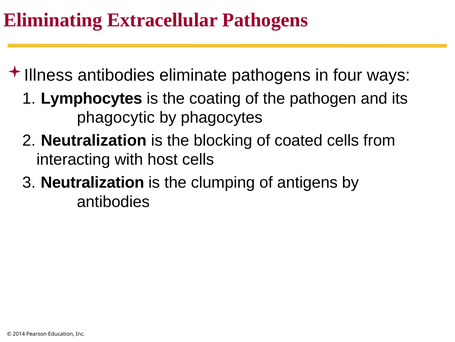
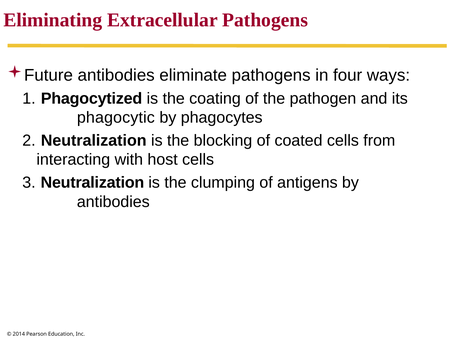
Illness: Illness -> Future
Lymphocytes: Lymphocytes -> Phagocytized
